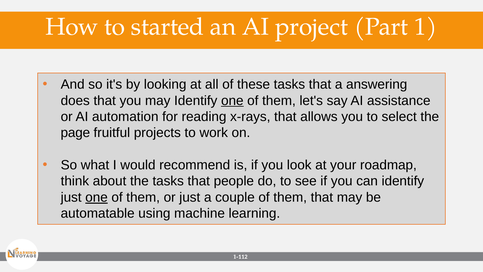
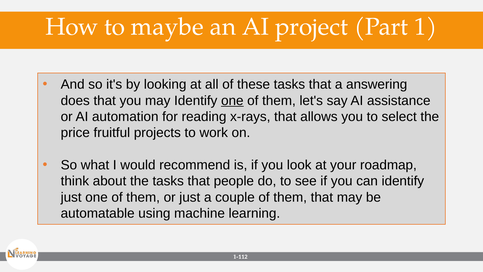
started: started -> maybe
page: page -> price
one at (97, 197) underline: present -> none
